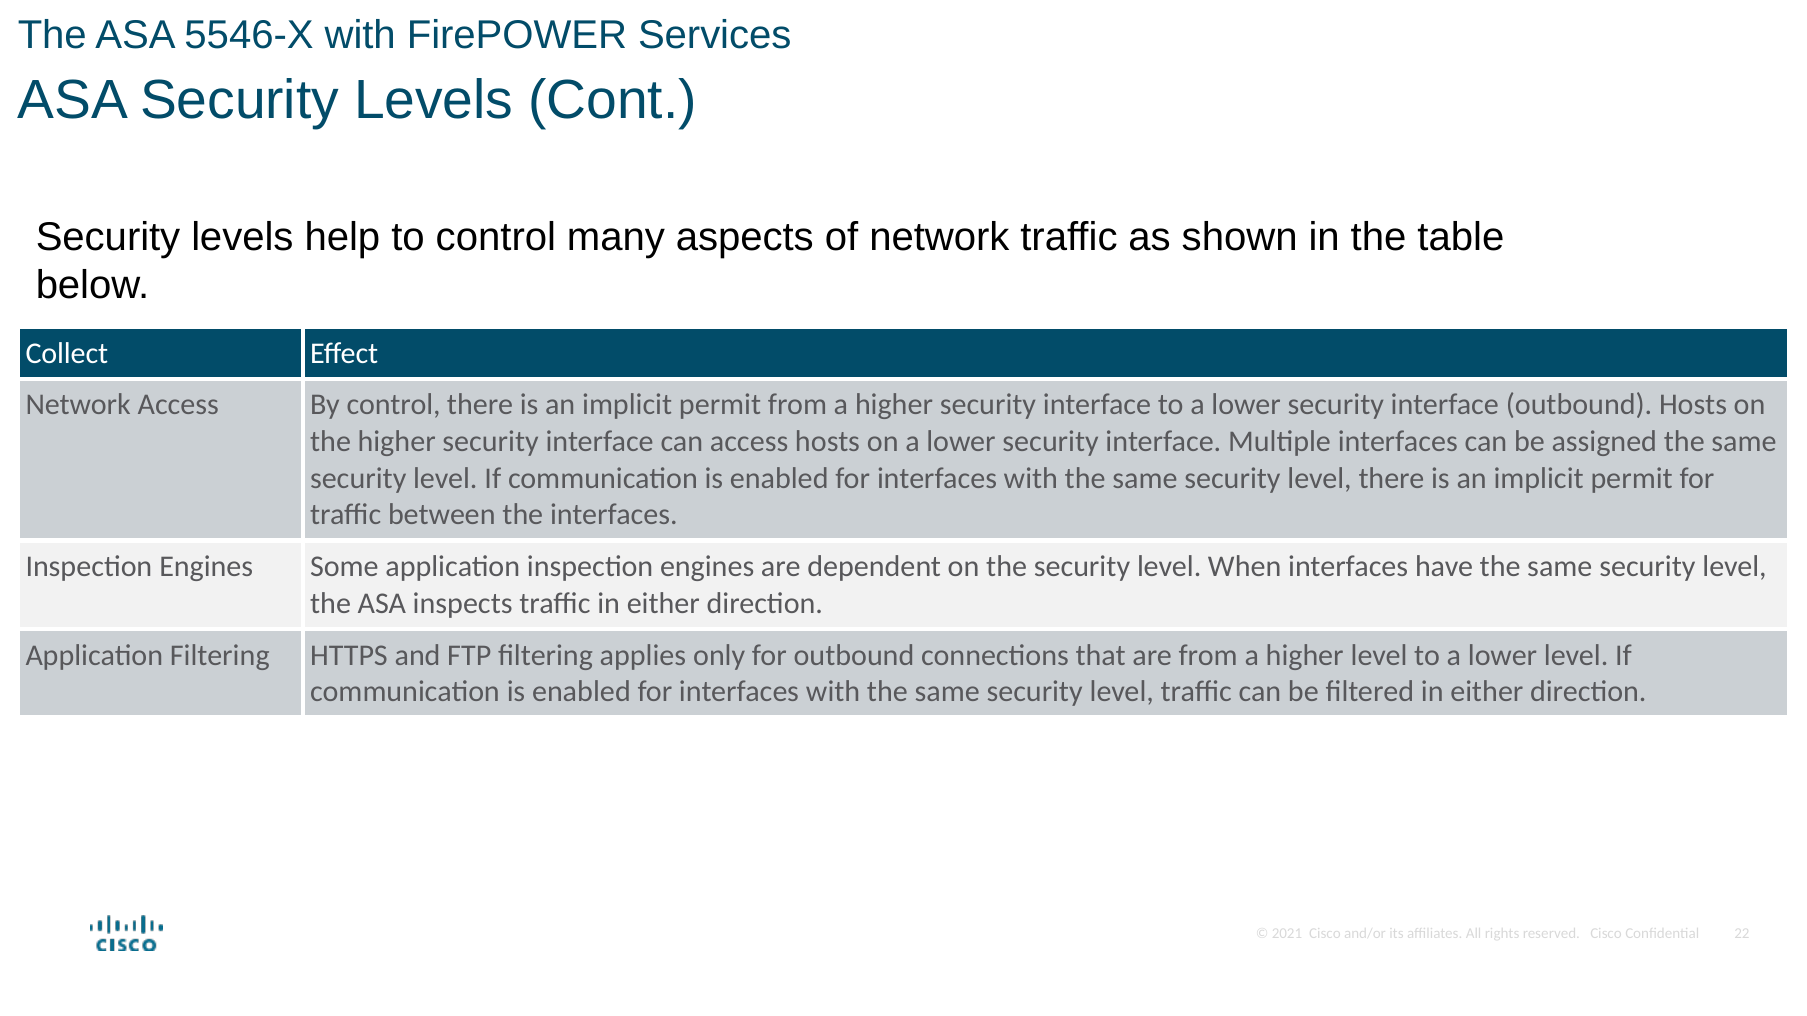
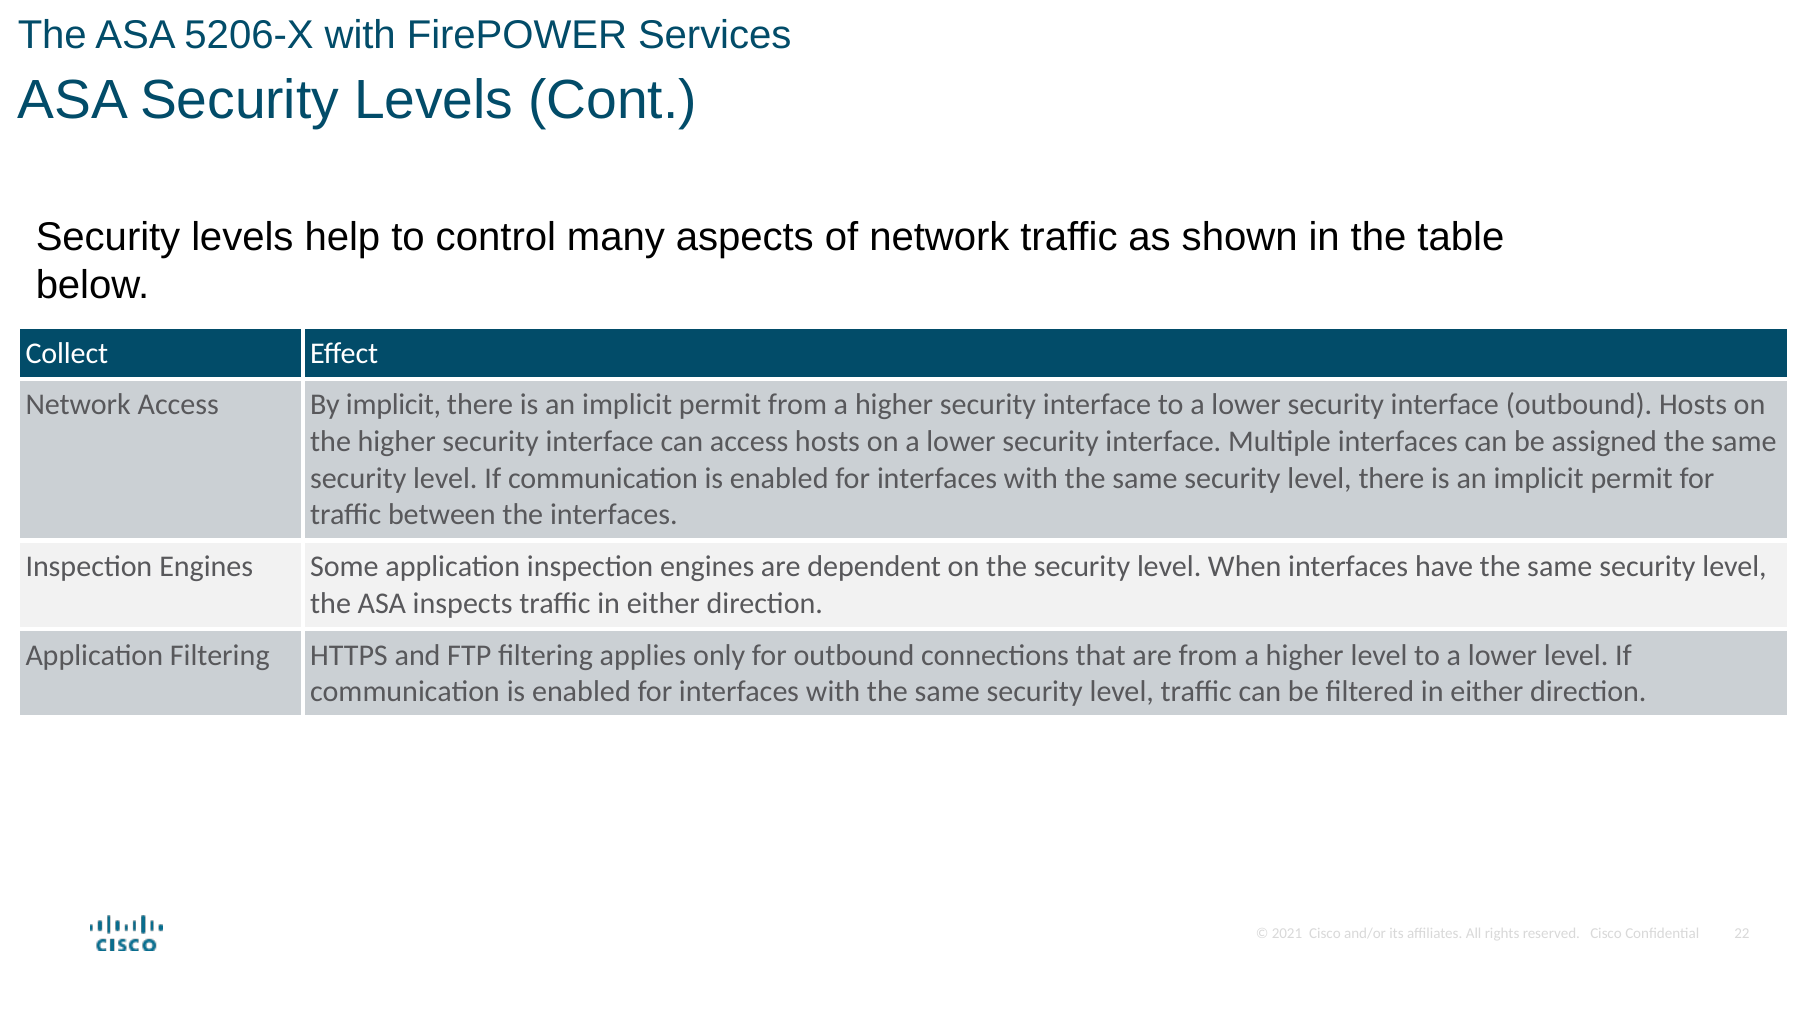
5546-X: 5546-X -> 5206-X
By control: control -> implicit
